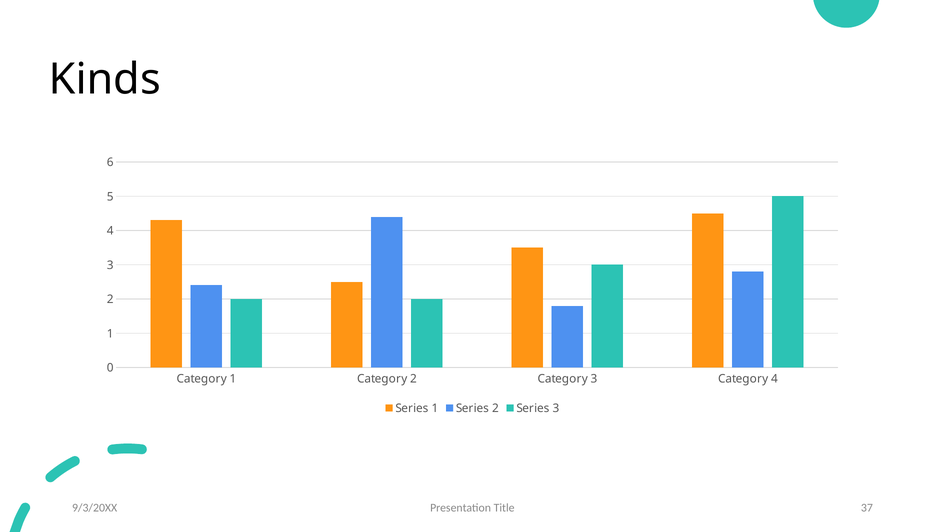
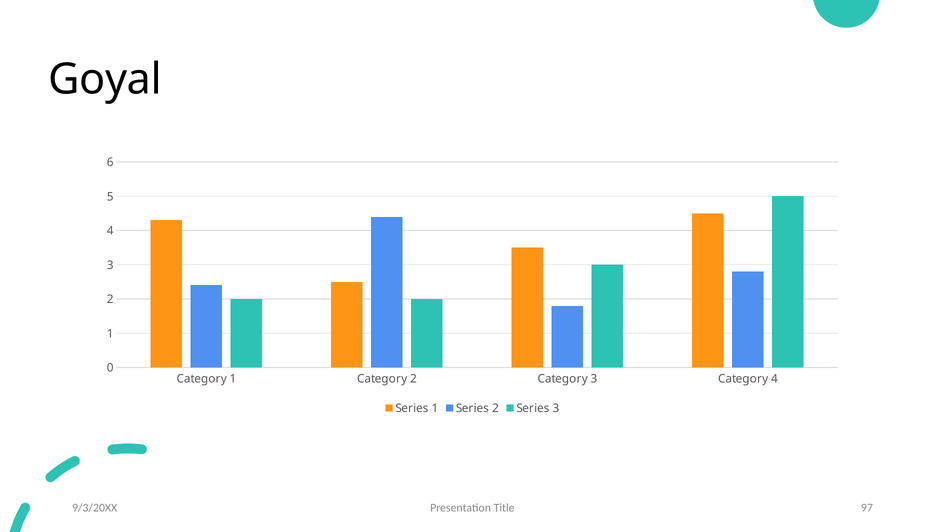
Kinds: Kinds -> Goyal
37: 37 -> 97
